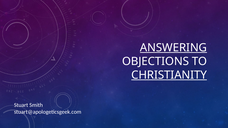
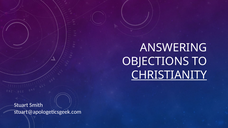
ANSWERING underline: present -> none
